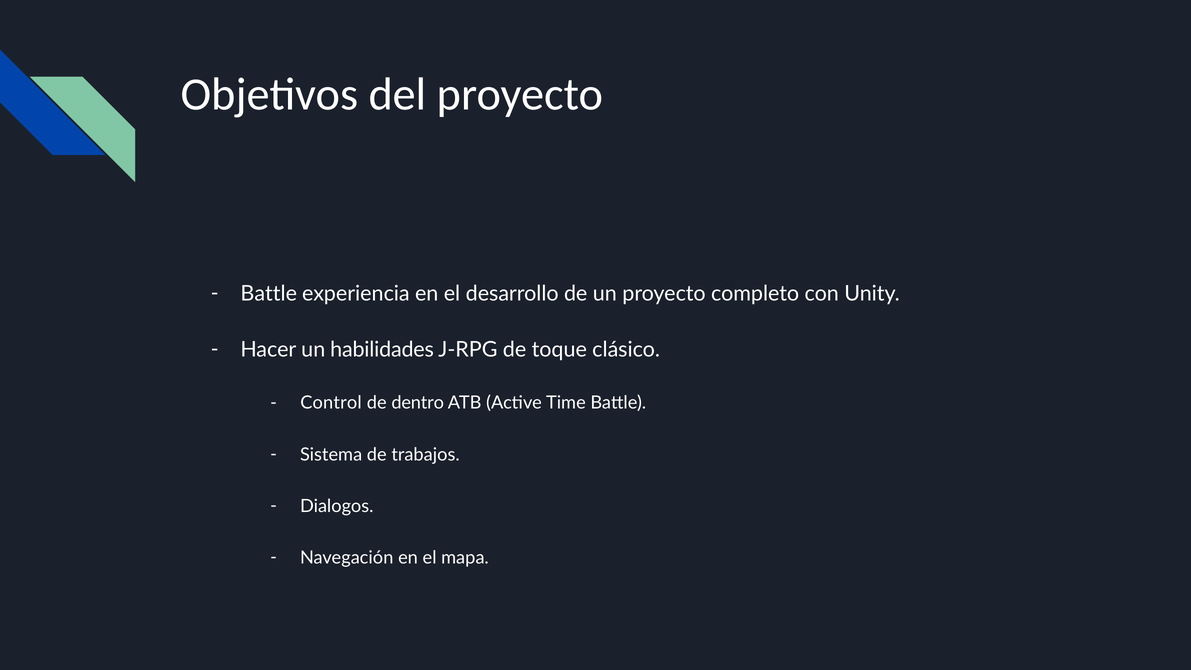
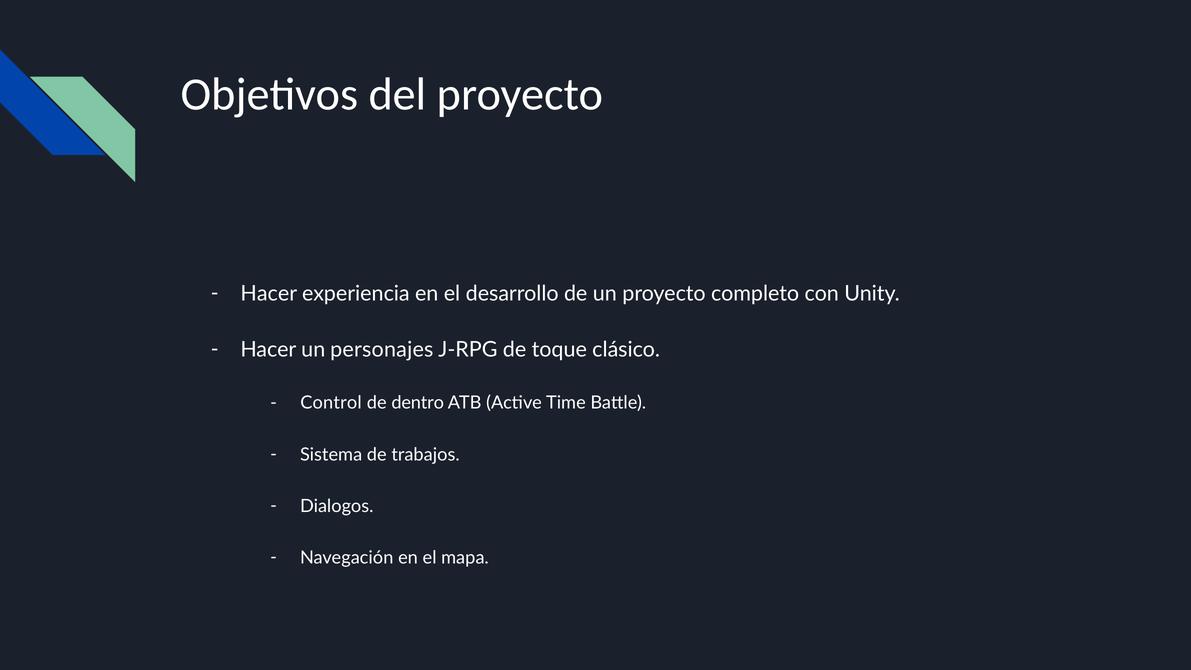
Battle at (269, 294): Battle -> Hacer
habilidades: habilidades -> personajes
